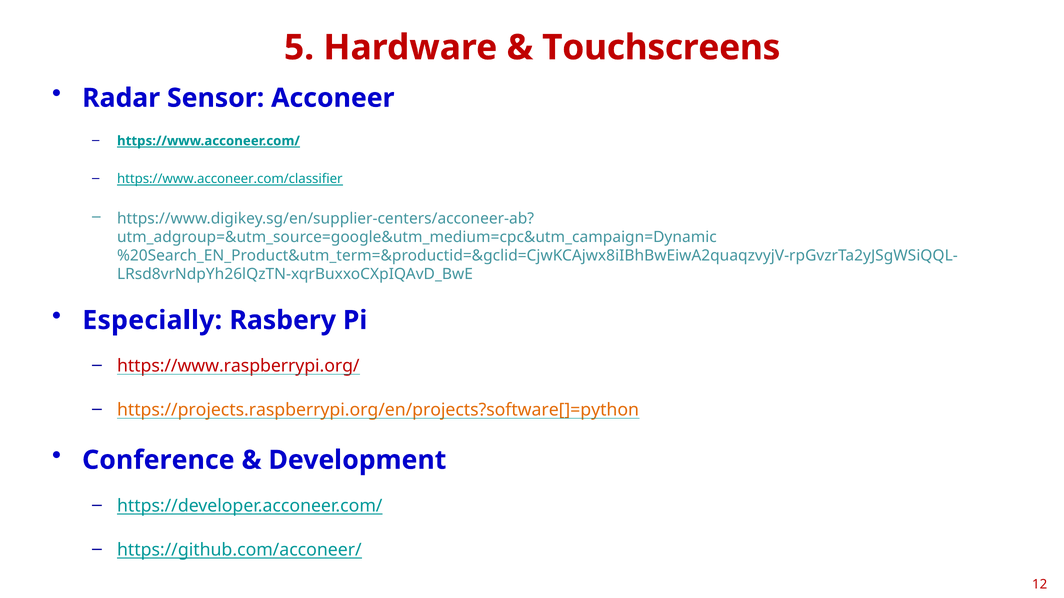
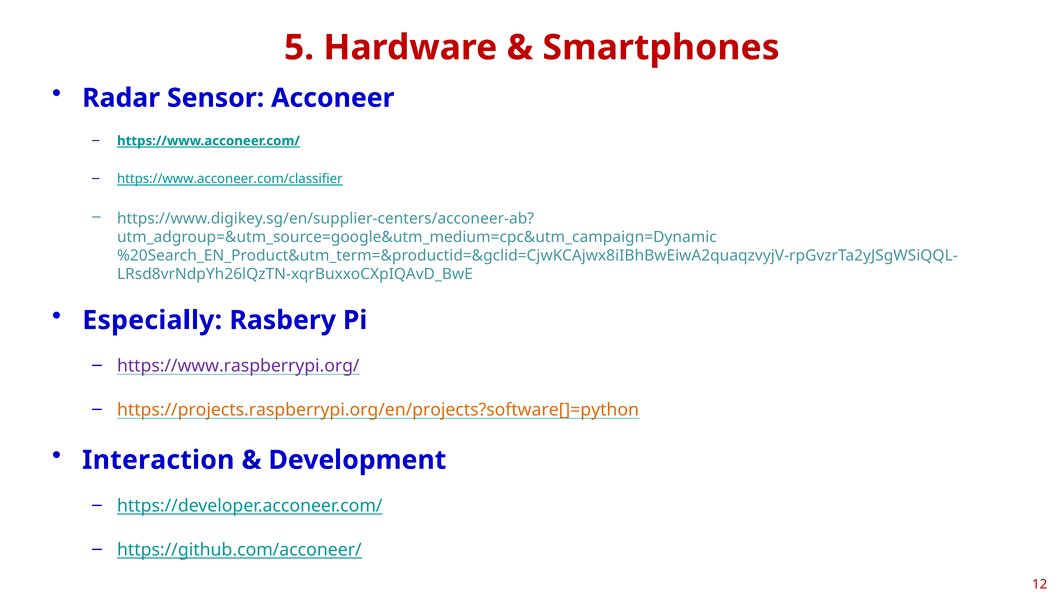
Touchscreens: Touchscreens -> Smartphones
https://www.raspberrypi.org/ colour: red -> purple
Conference: Conference -> Interaction
